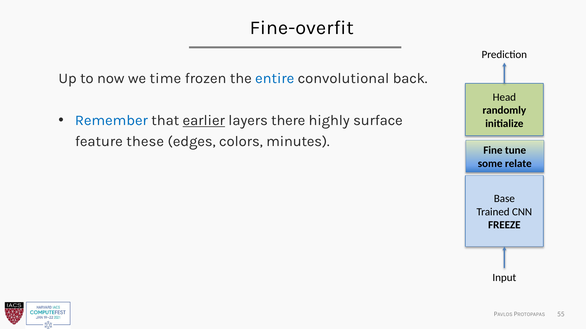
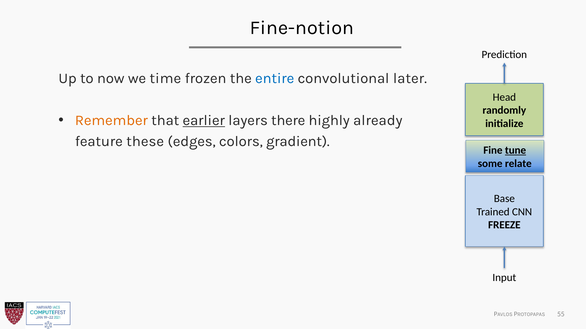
Fine-overfit: Fine-overfit -> Fine-notion
back: back -> later
Remember colour: blue -> orange
surface: surface -> already
minutes: minutes -> gradient
tune underline: none -> present
